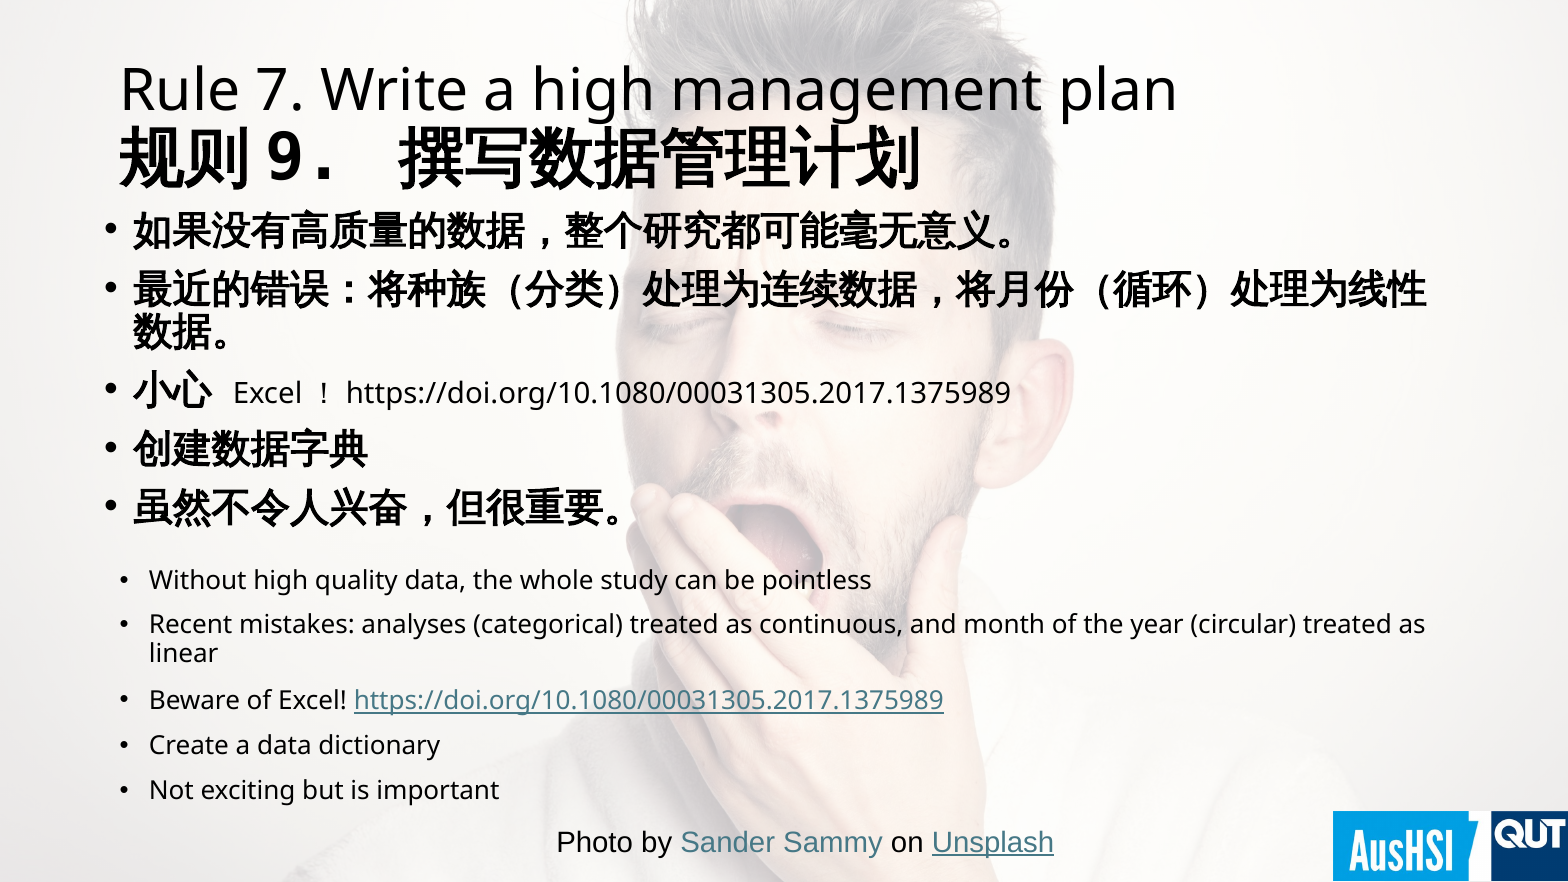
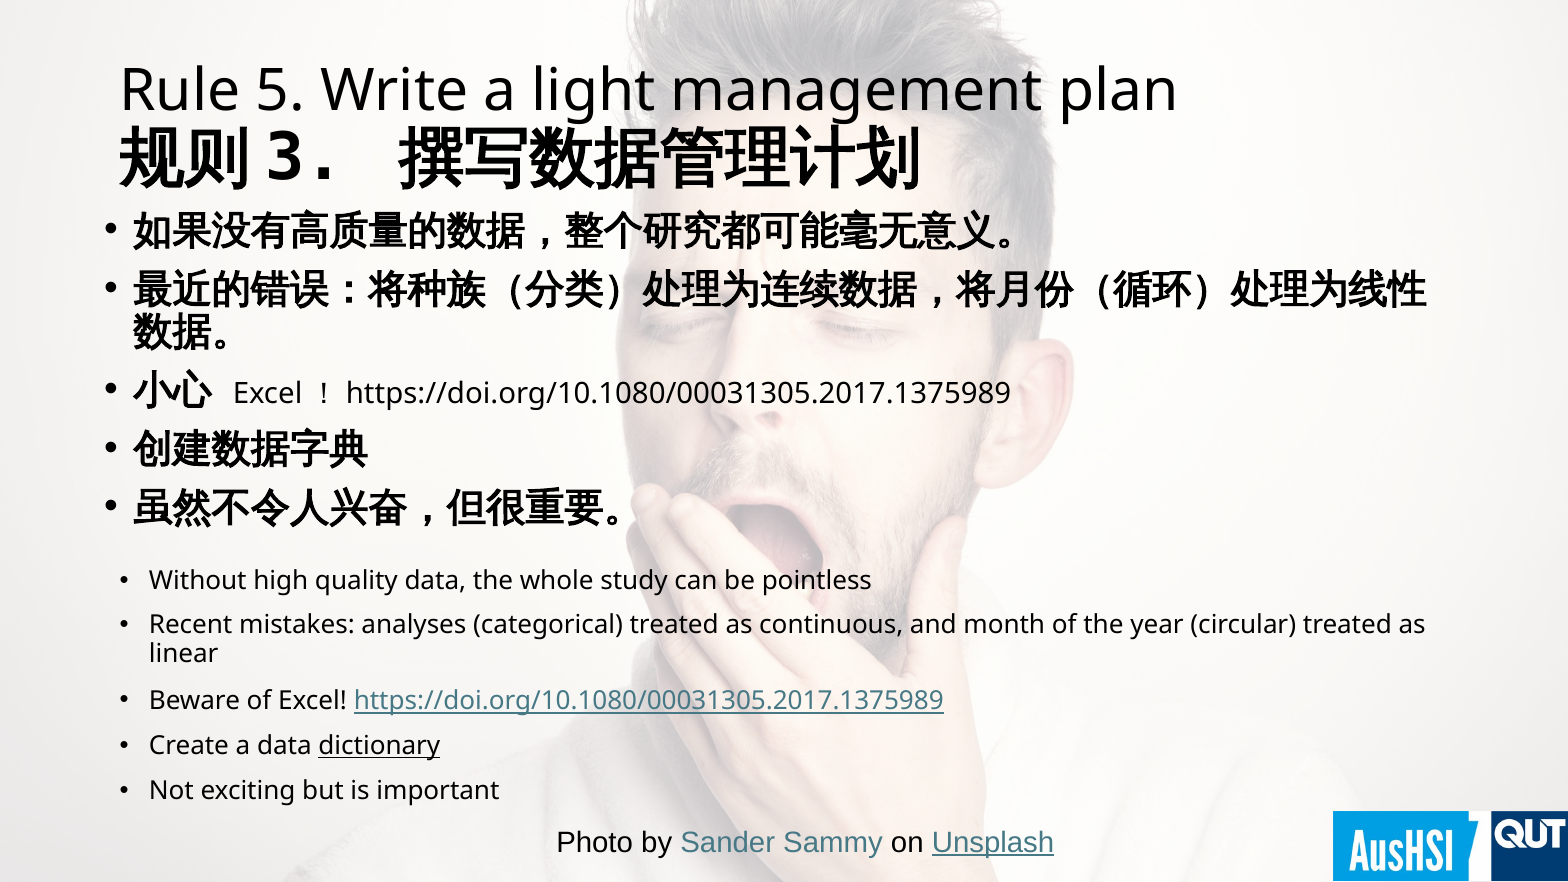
7: 7 -> 5
a high: high -> light
9: 9 -> 3
dictionary underline: none -> present
